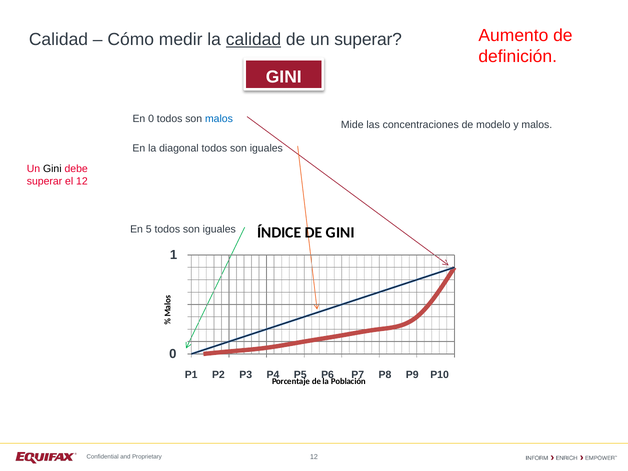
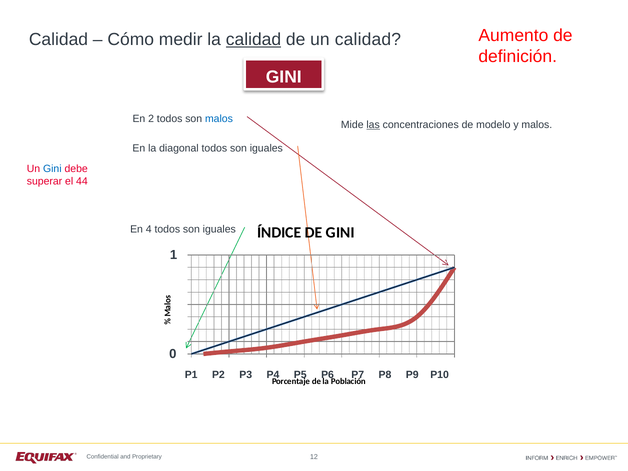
un superar: superar -> calidad
En 0: 0 -> 2
las underline: none -> present
Gini at (52, 169) colour: black -> blue
el 12: 12 -> 44
En 5: 5 -> 4
